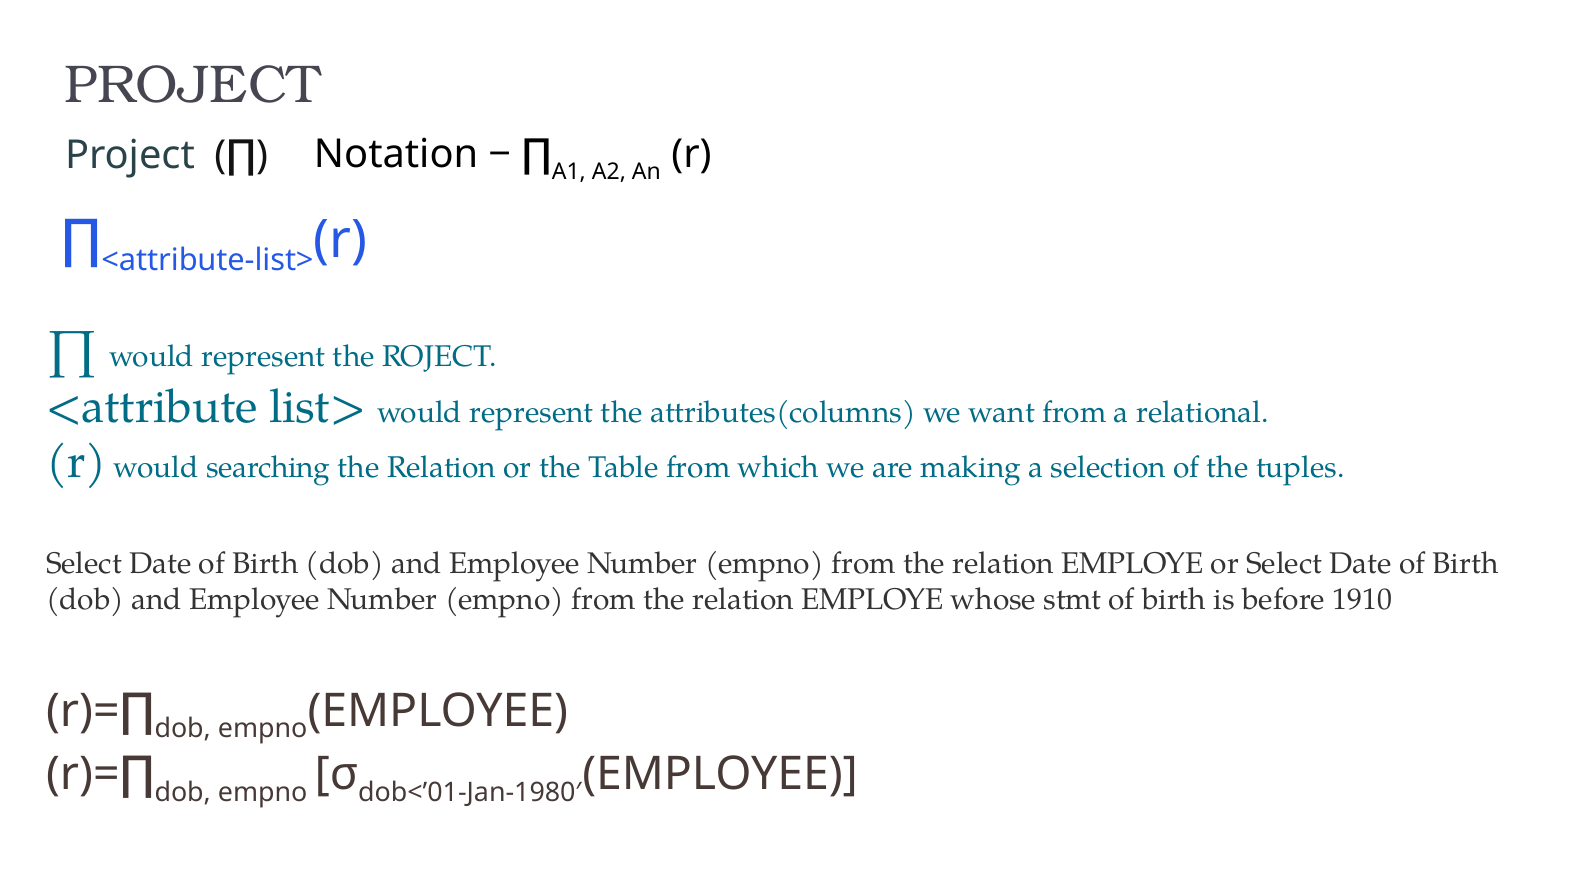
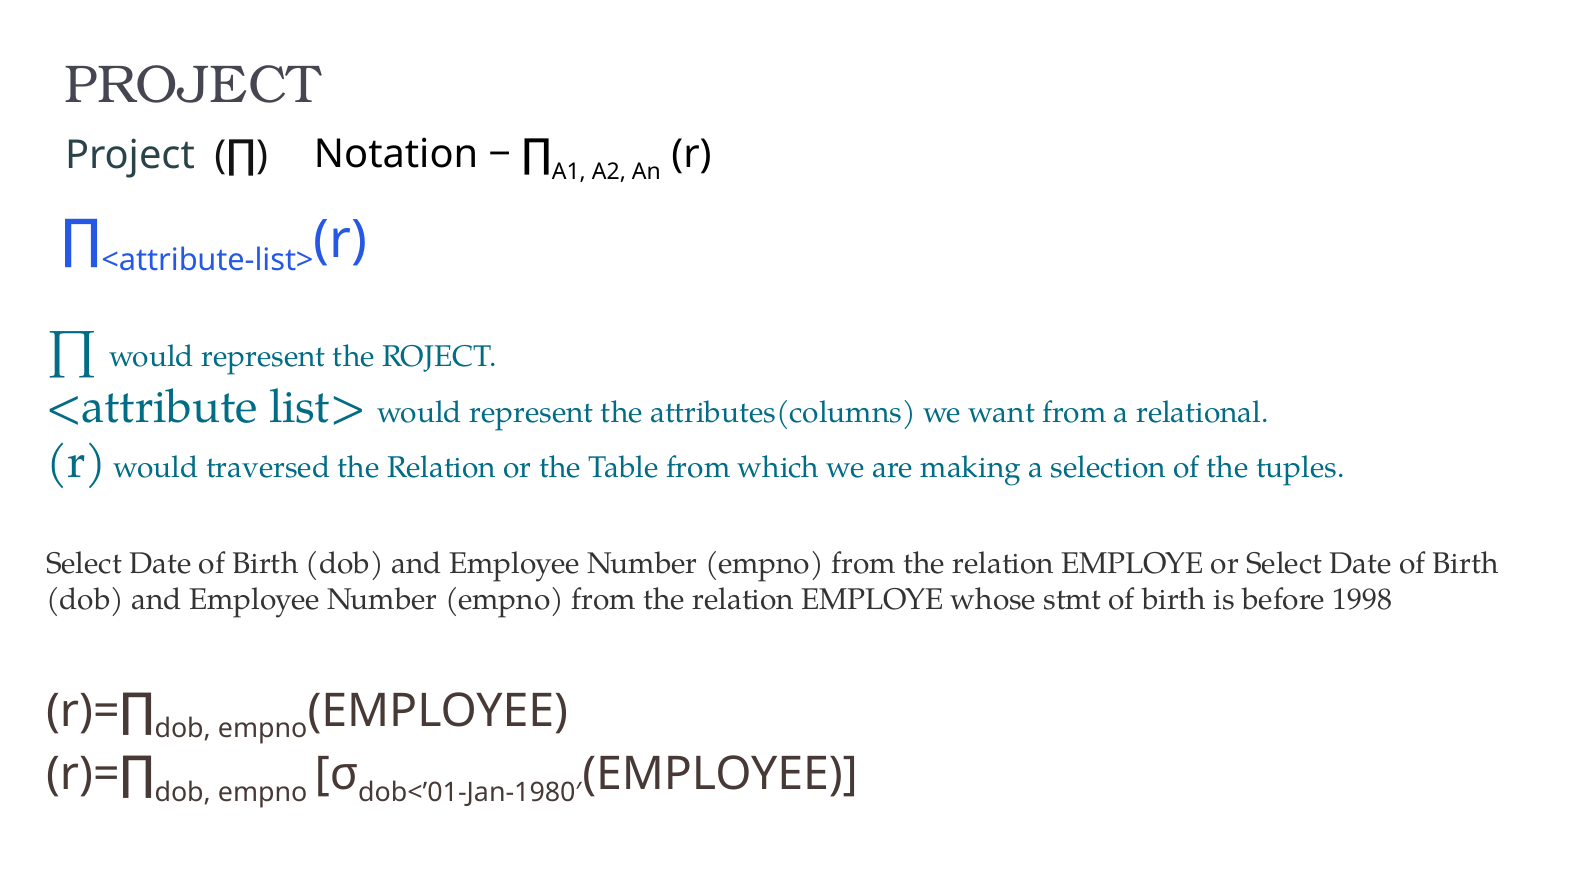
searching: searching -> traversed
1910: 1910 -> 1998
